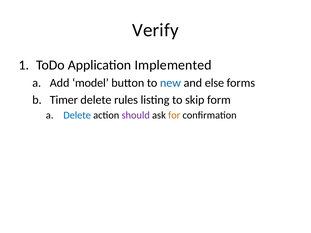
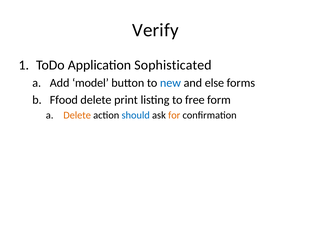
Implemented: Implemented -> Sophisticated
Timer: Timer -> Ffood
rules: rules -> print
skip: skip -> free
Delete at (77, 115) colour: blue -> orange
should colour: purple -> blue
